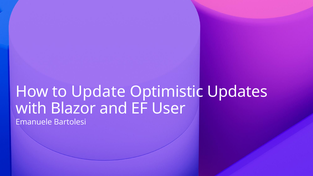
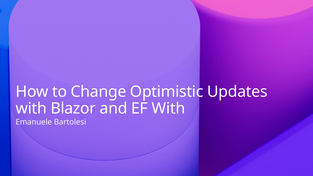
Update: Update -> Change
EF User: User -> With
